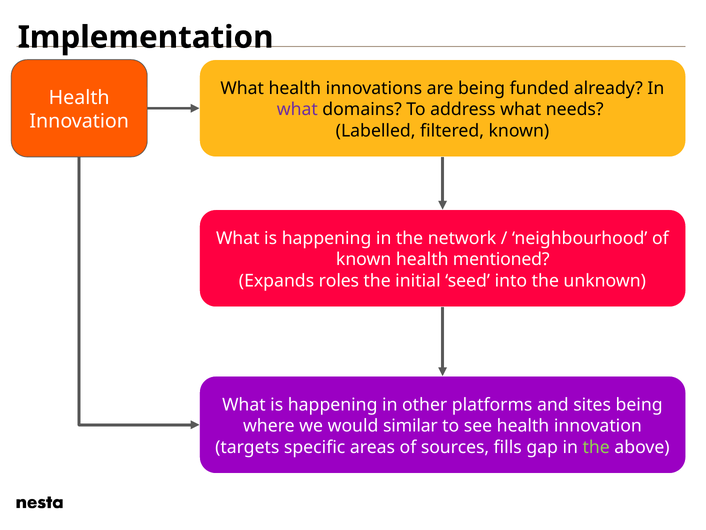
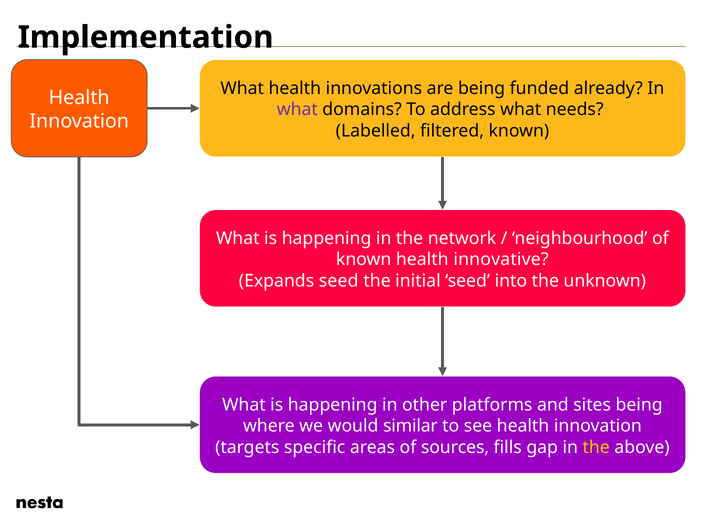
mentioned: mentioned -> innovative
Expands roles: roles -> seed
the at (596, 447) colour: light green -> yellow
